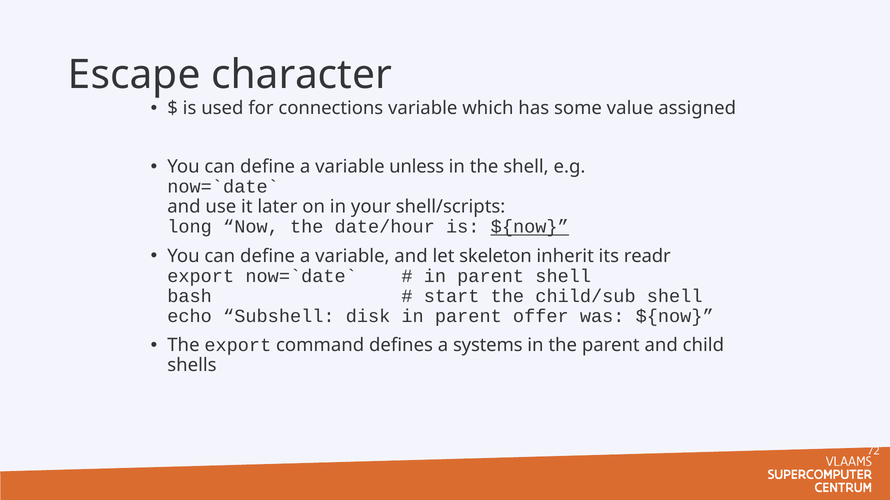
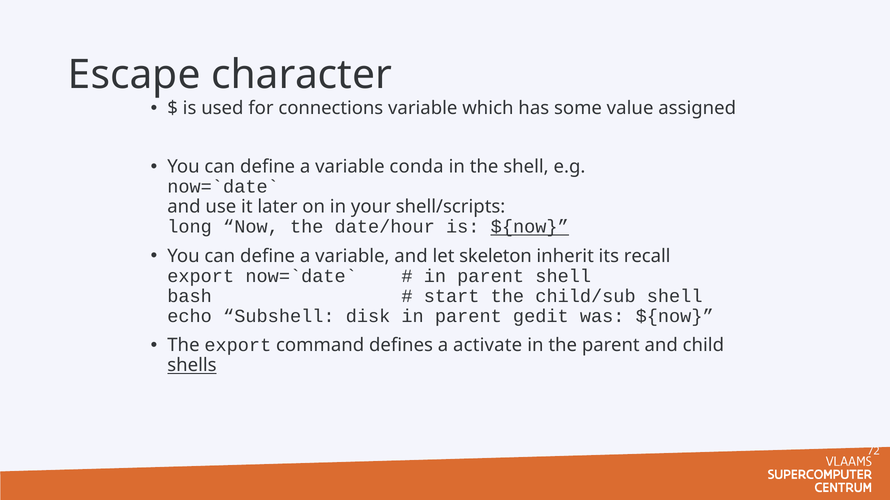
unless: unless -> conda
readr: readr -> recall
offer: offer -> gedit
systems: systems -> activate
shells underline: none -> present
